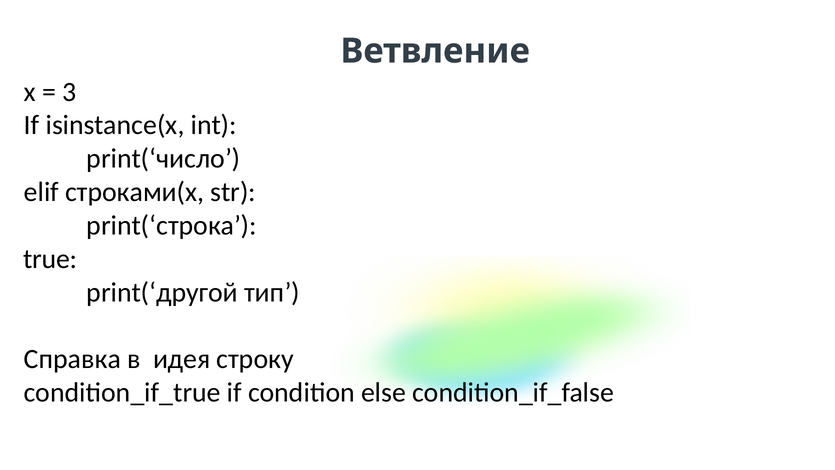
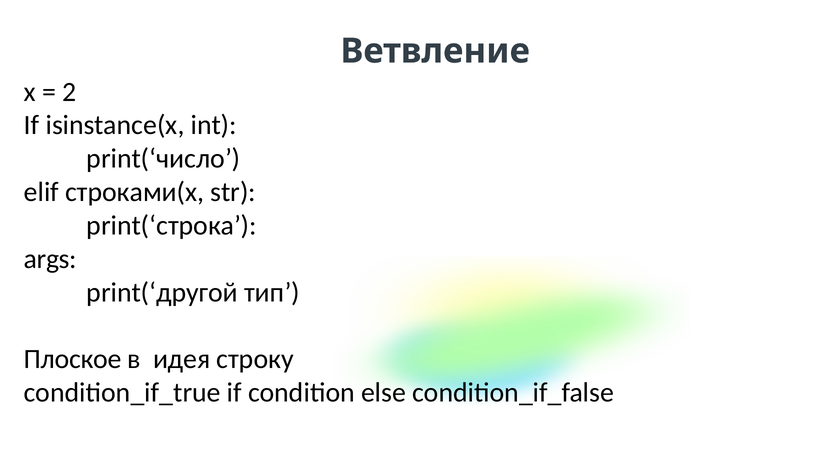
3: 3 -> 2
true: true -> args
Справка: Справка -> Плоское
